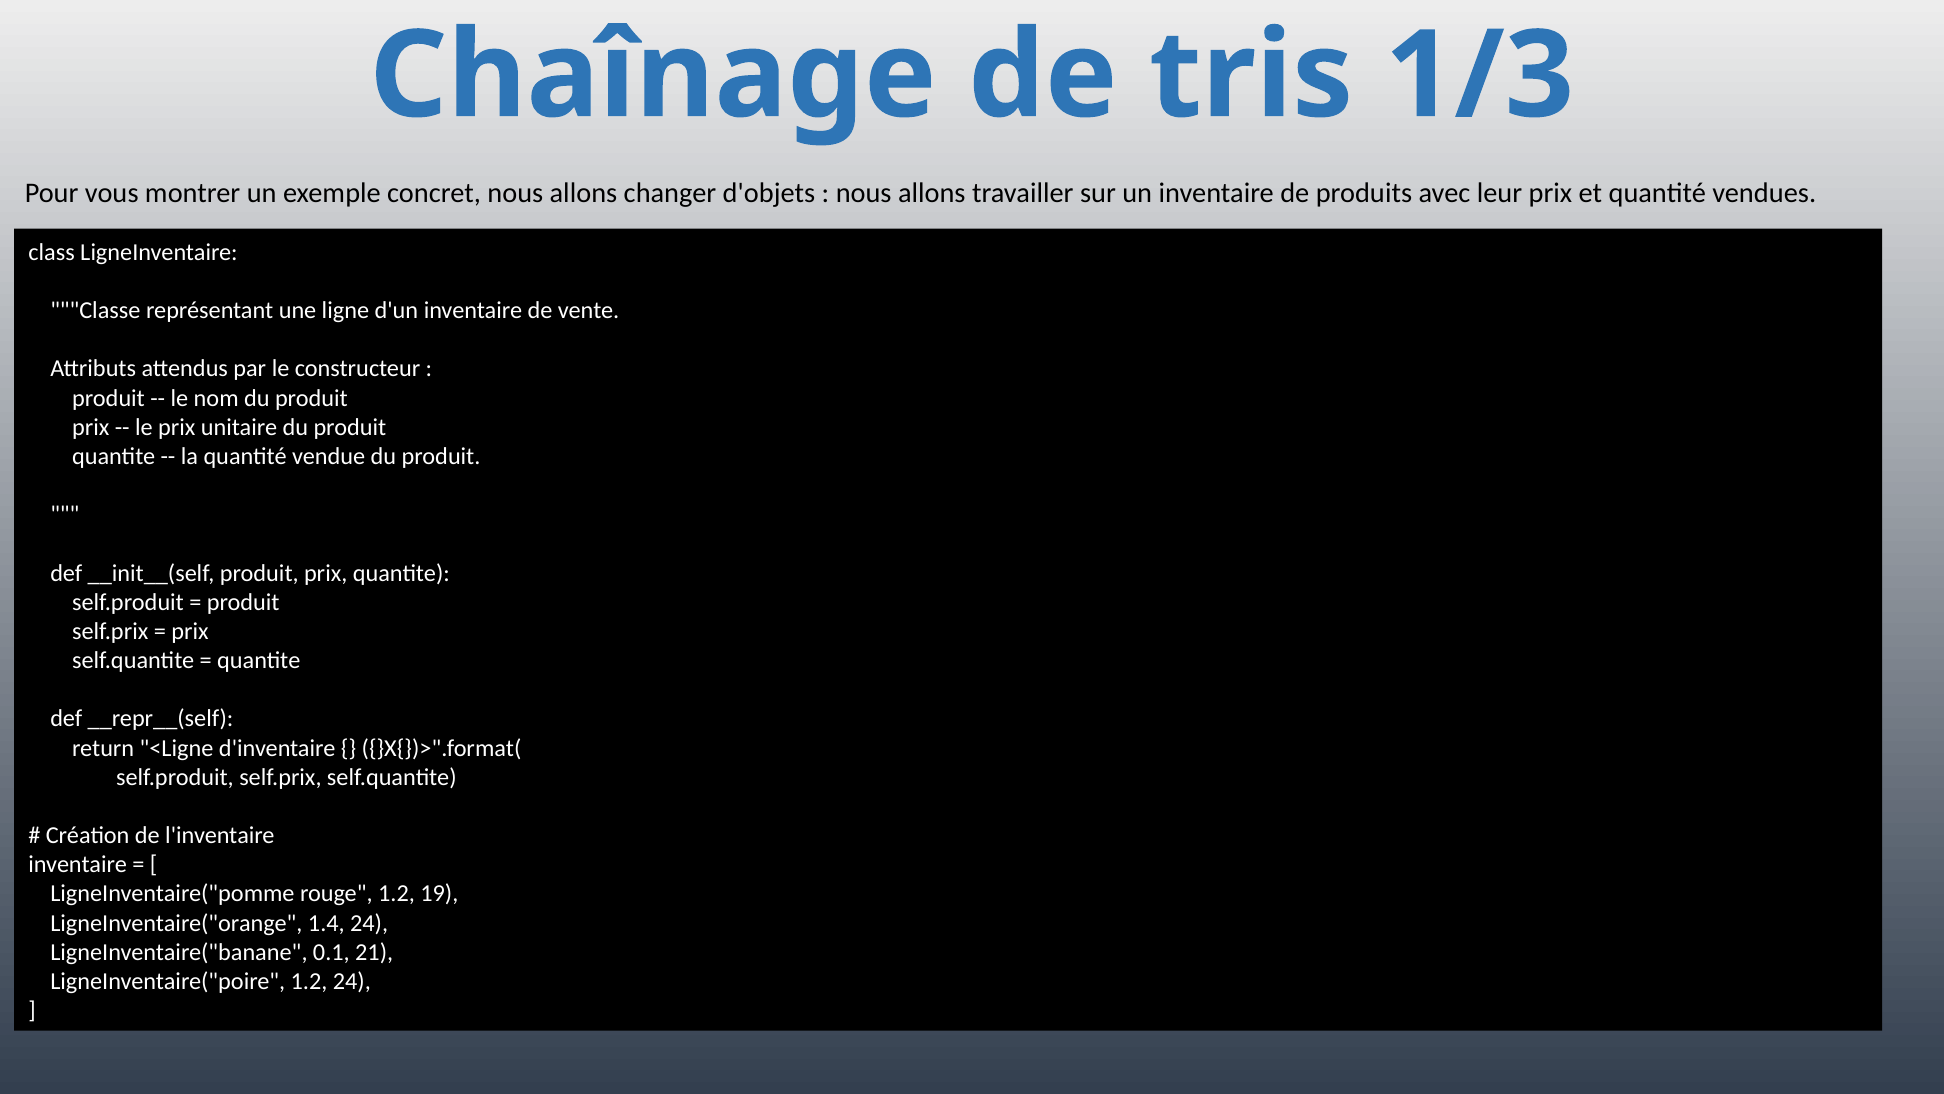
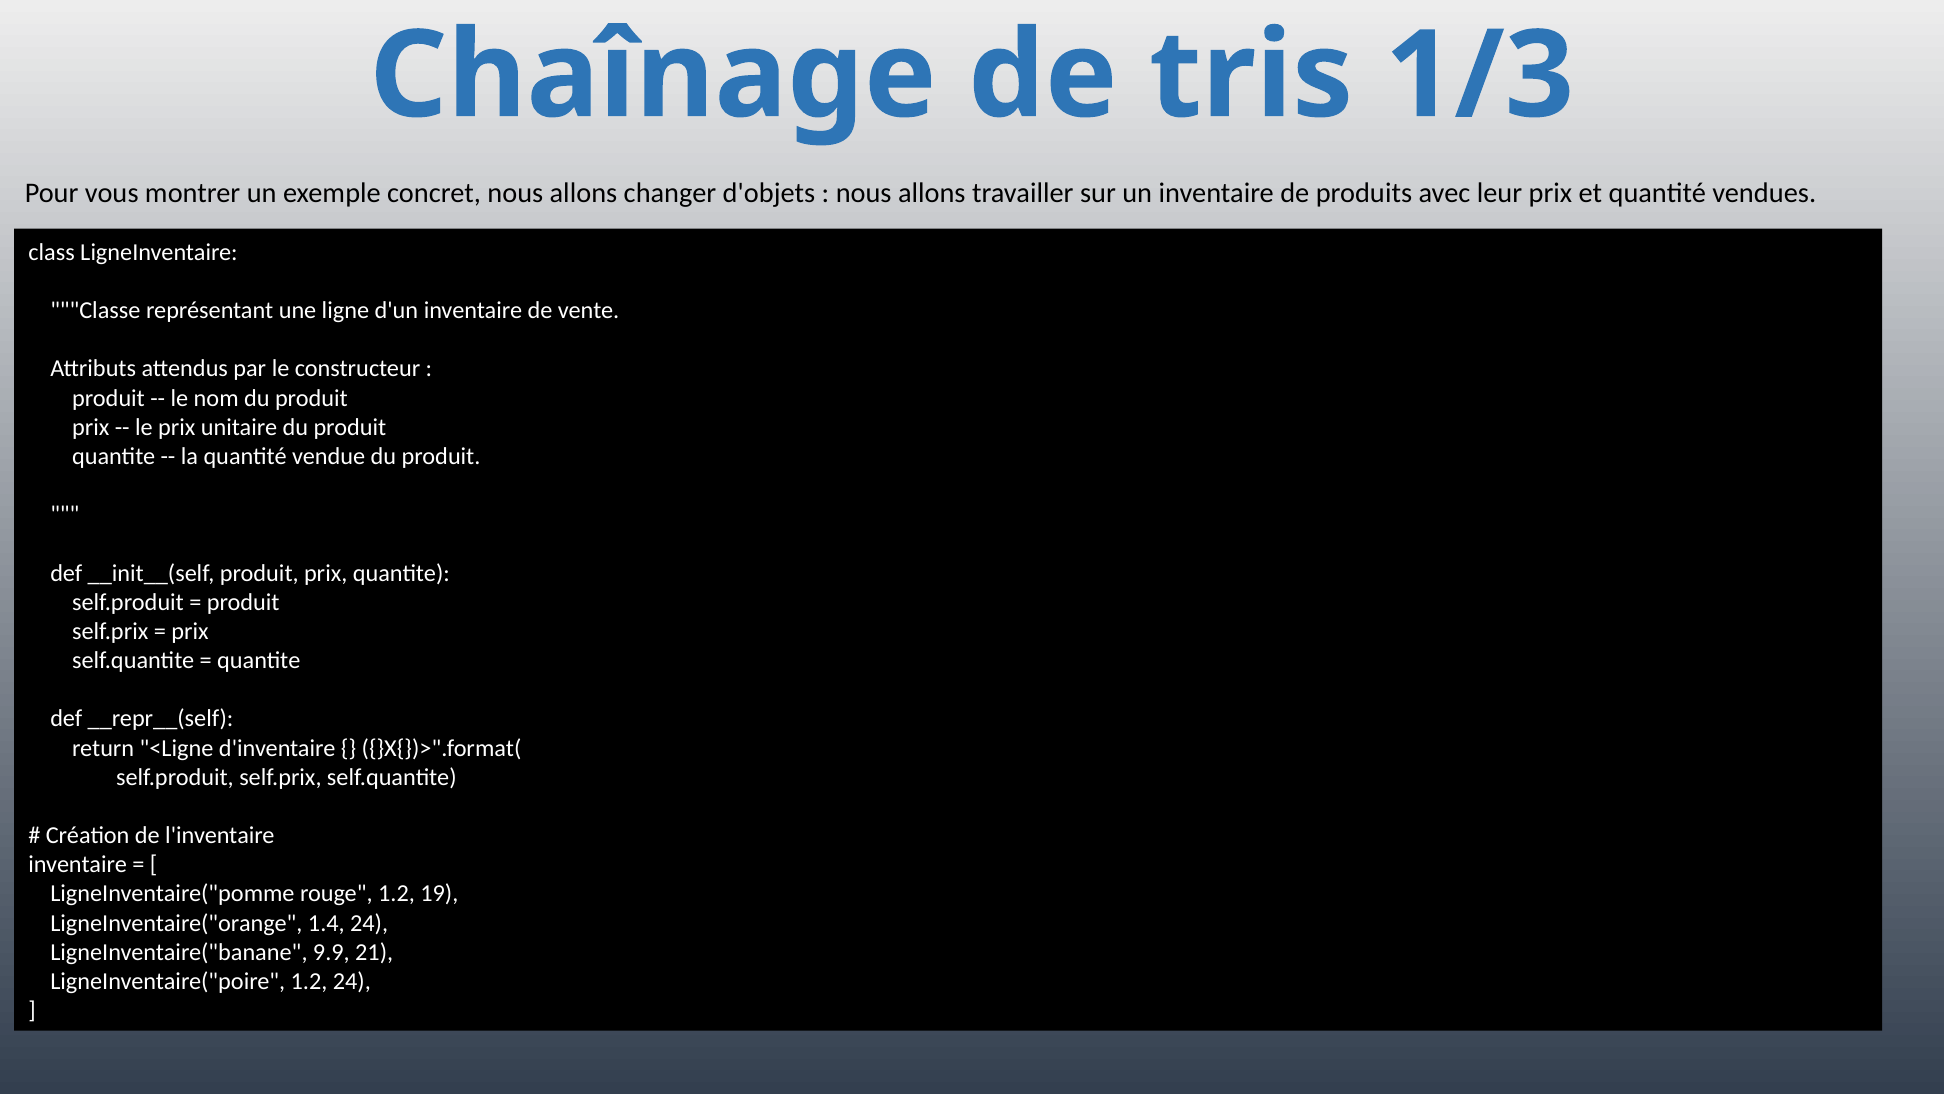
0.1: 0.1 -> 9.9
